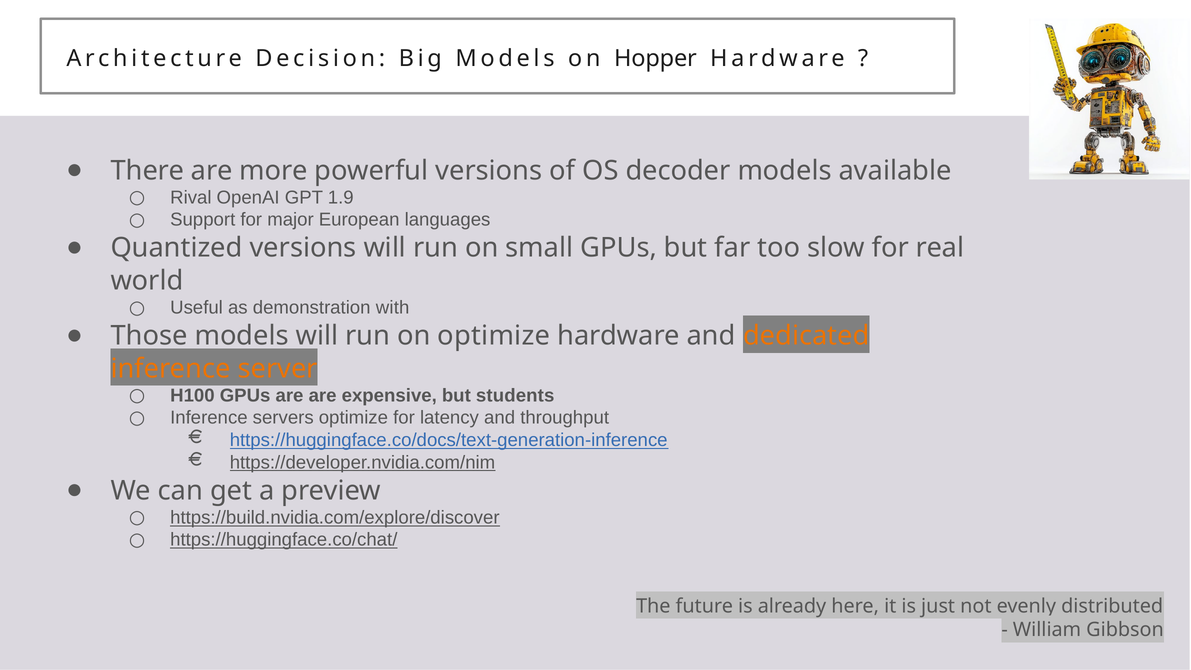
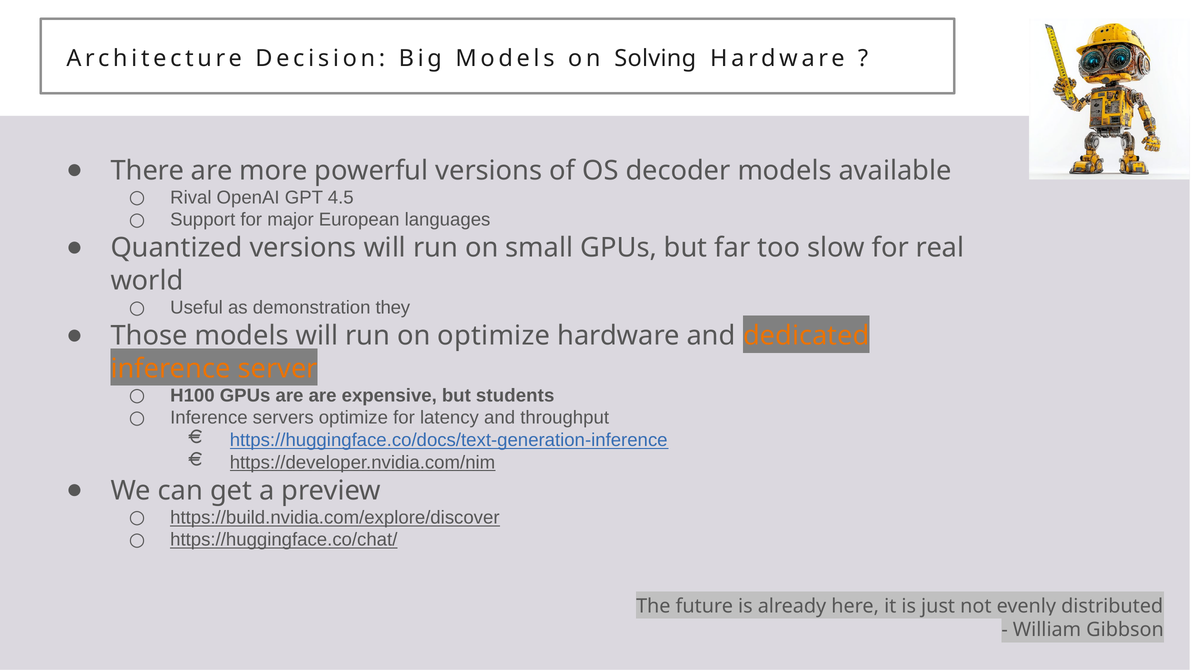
Hopper: Hopper -> Solving
1.9: 1.9 -> 4.5
with: with -> they
